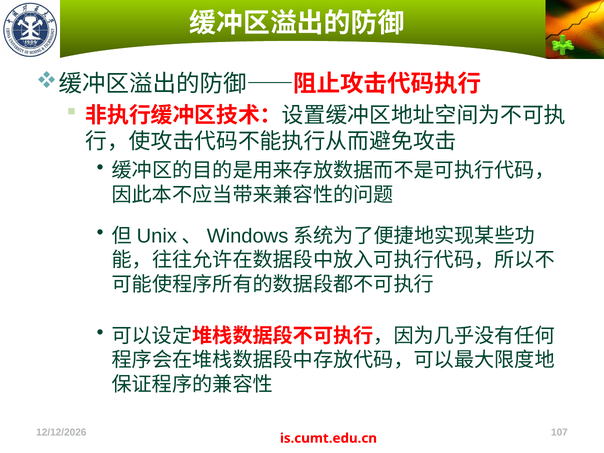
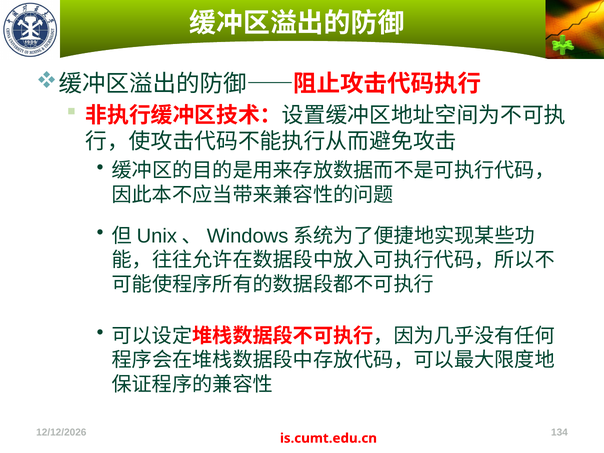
107: 107 -> 134
